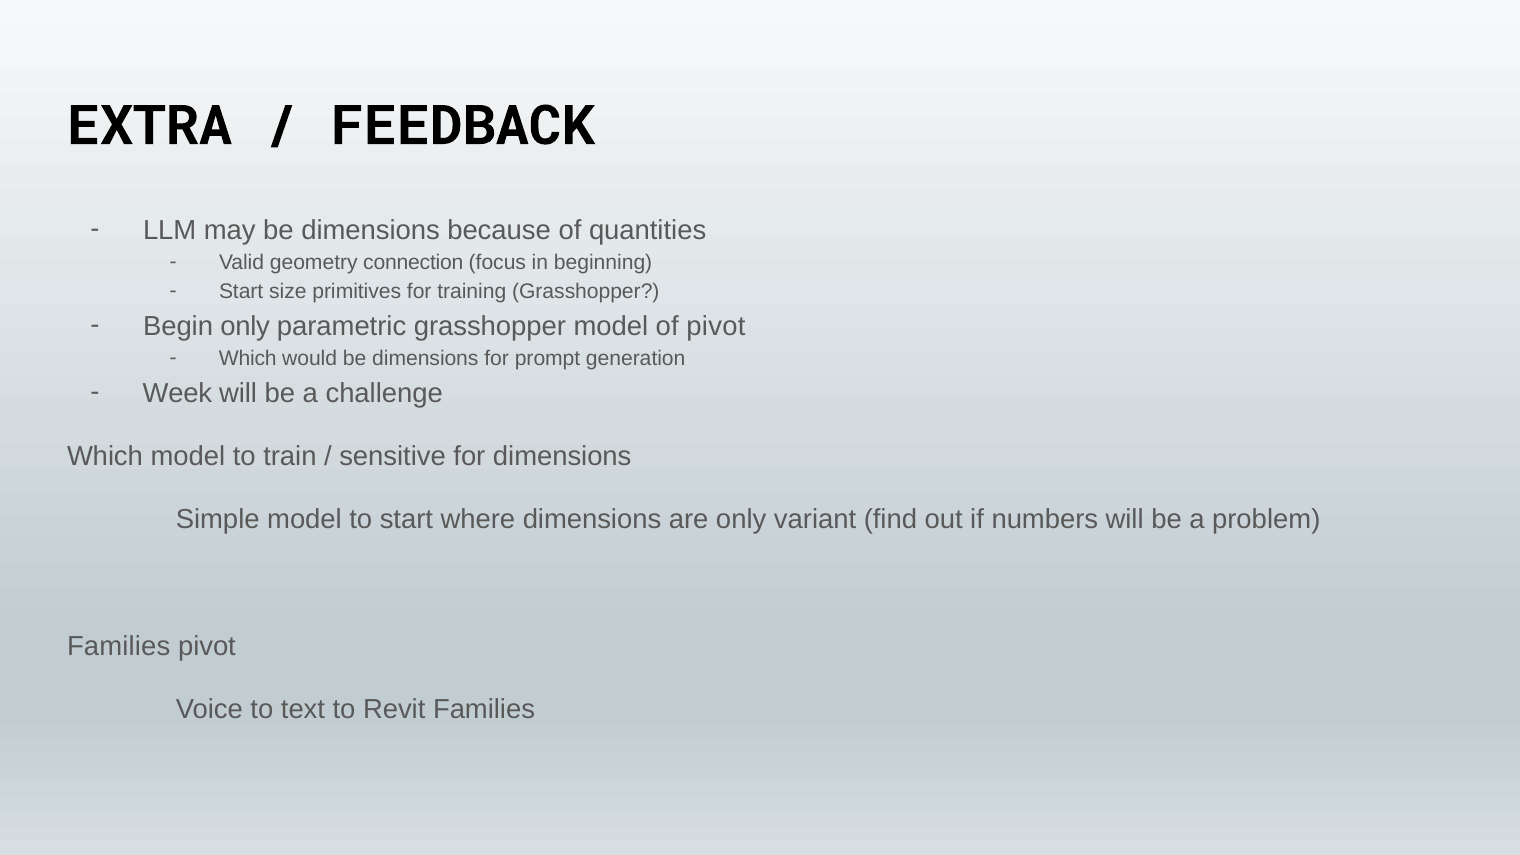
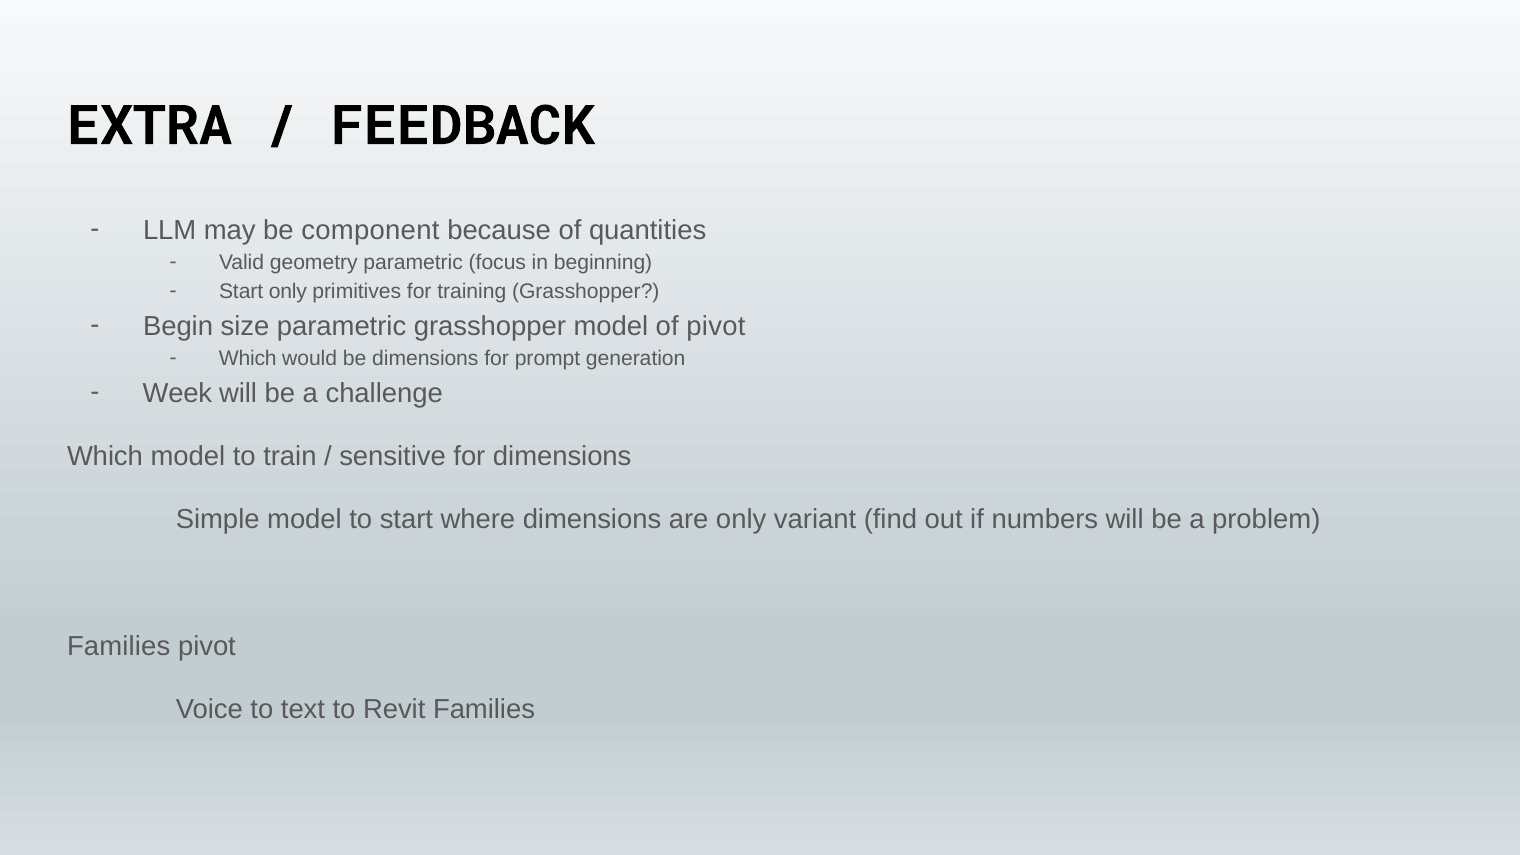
may be dimensions: dimensions -> component
geometry connection: connection -> parametric
Start size: size -> only
Begin only: only -> size
